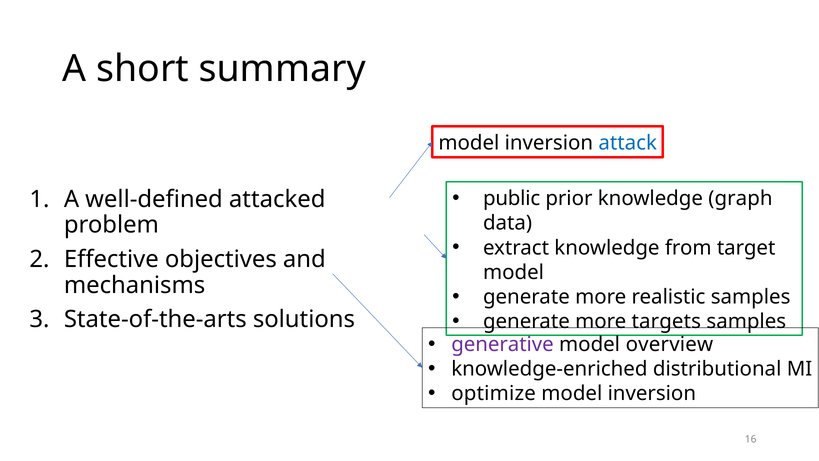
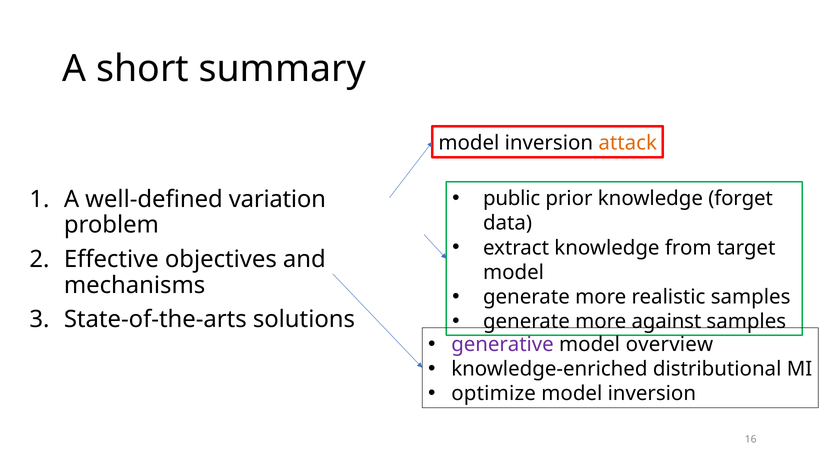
attack colour: blue -> orange
graph: graph -> forget
attacked: attacked -> variation
targets: targets -> against
